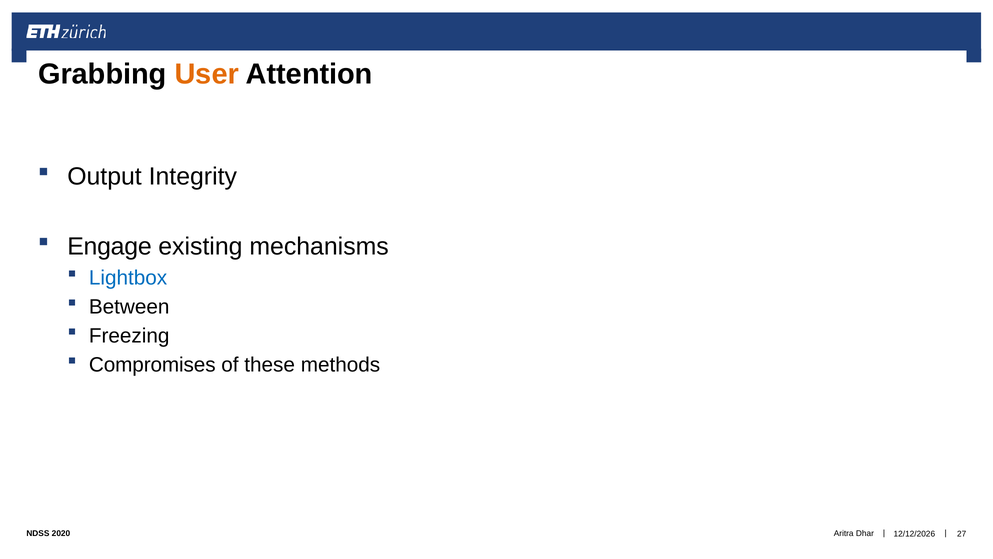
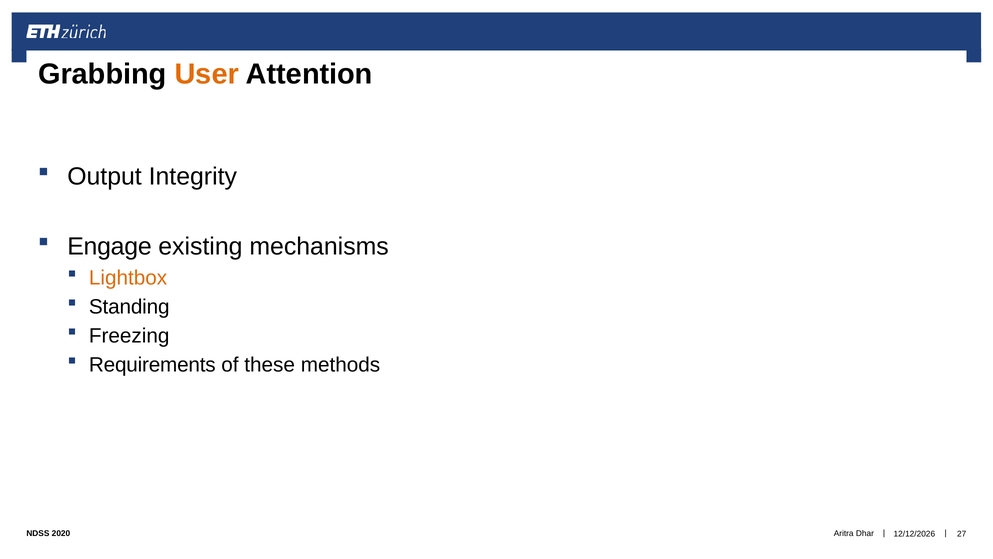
Lightbox colour: blue -> orange
Between: Between -> Standing
Compromises: Compromises -> Requirements
